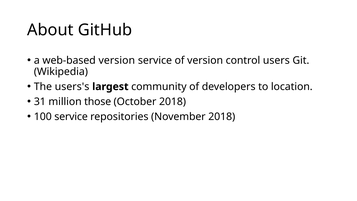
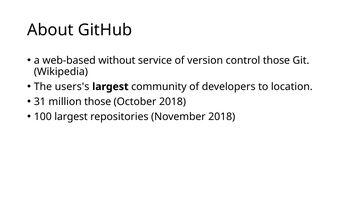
web-based version: version -> without
control users: users -> those
100 service: service -> largest
